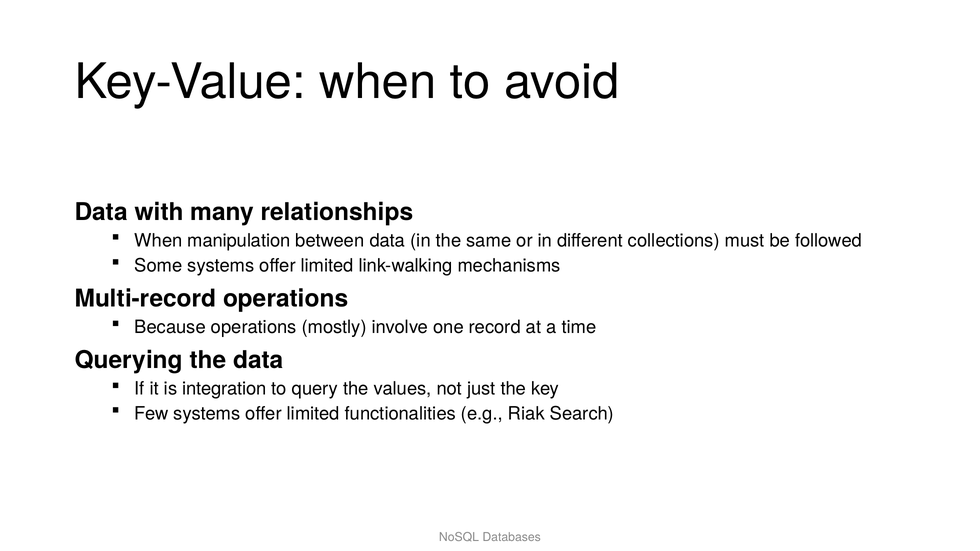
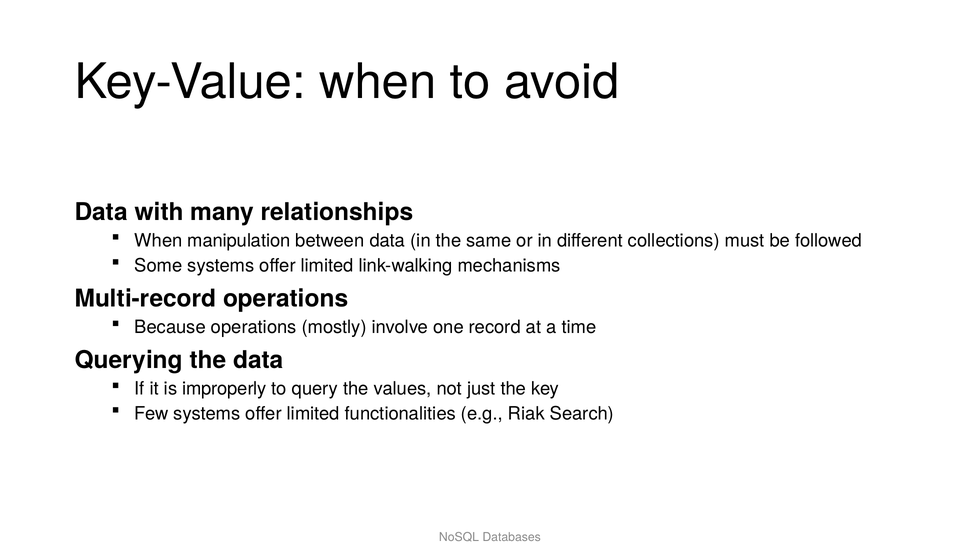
integration: integration -> improperly
